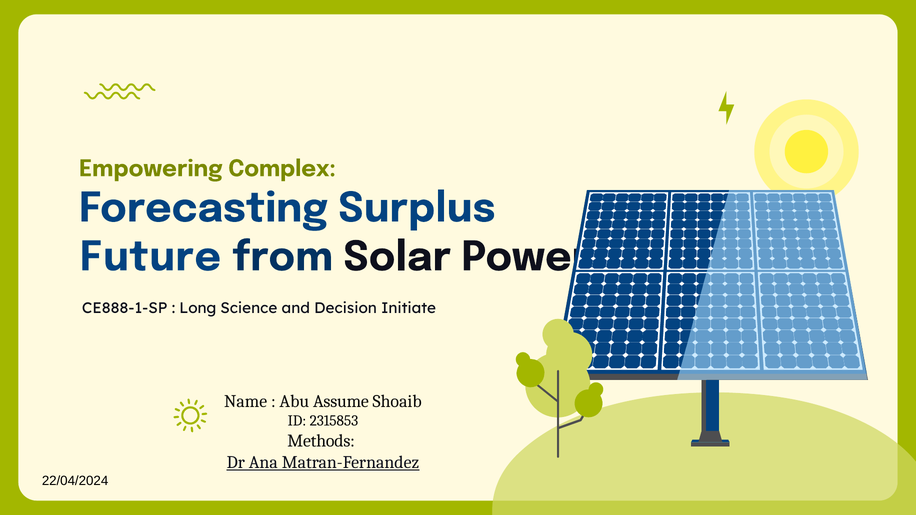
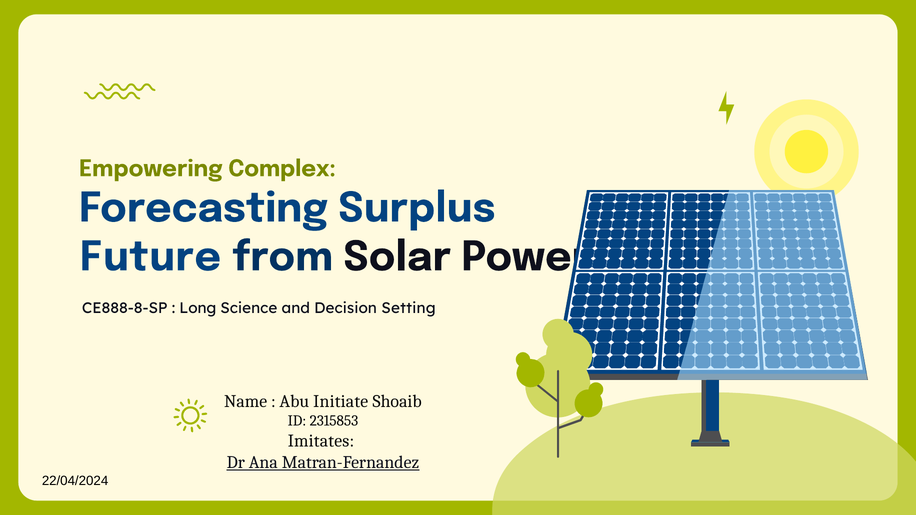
CE888-1-SP: CE888-1-SP -> CE888-8-SP
Initiate: Initiate -> Setting
Assume: Assume -> Initiate
Methods: Methods -> Imitates
